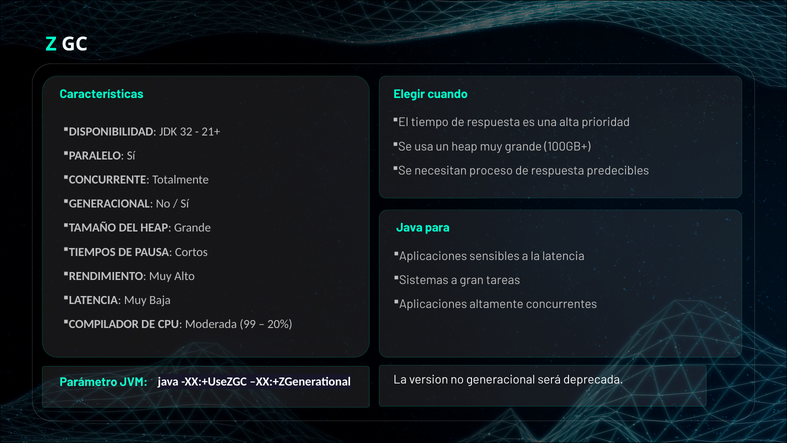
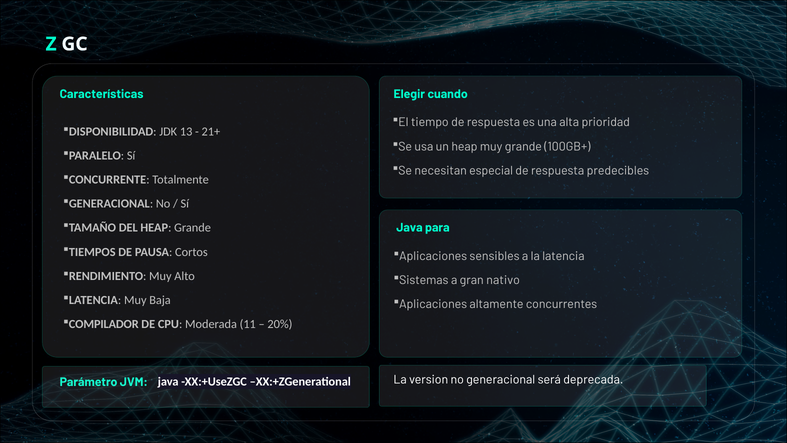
32: 32 -> 13
proceso: proceso -> especial
tareas: tareas -> nativo
99: 99 -> 11
